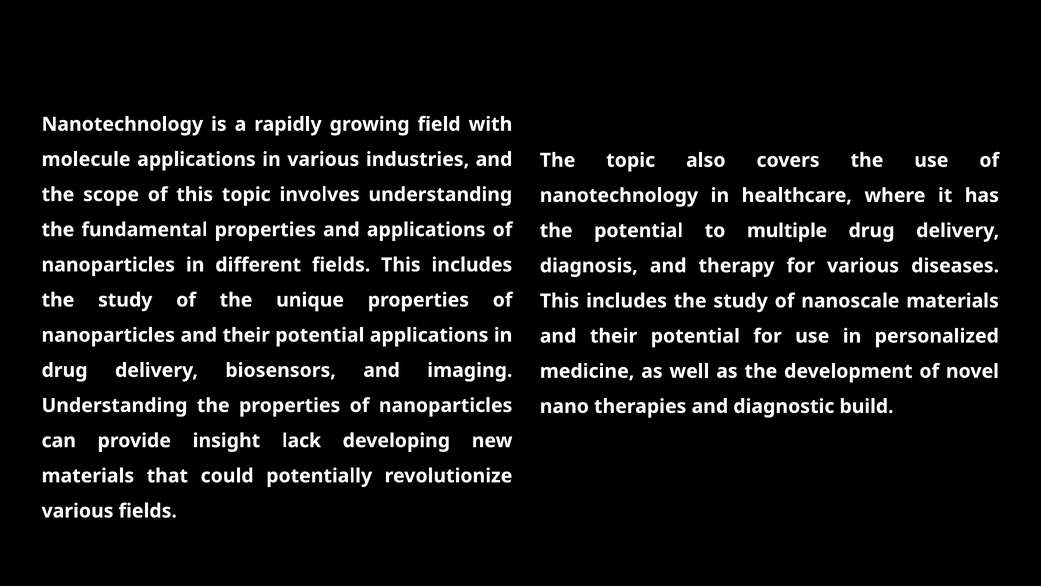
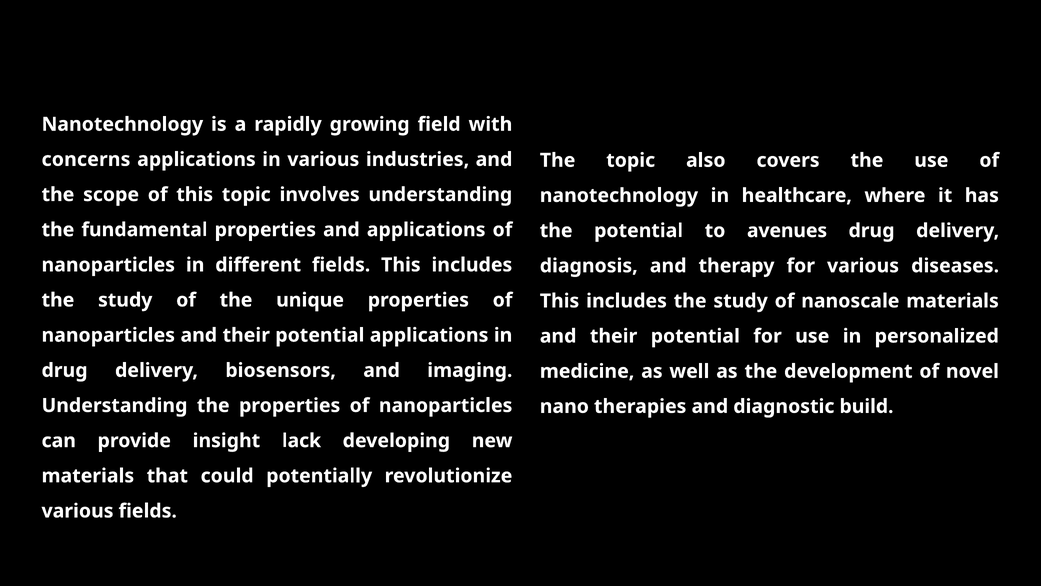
molecule: molecule -> concerns
multiple: multiple -> avenues
